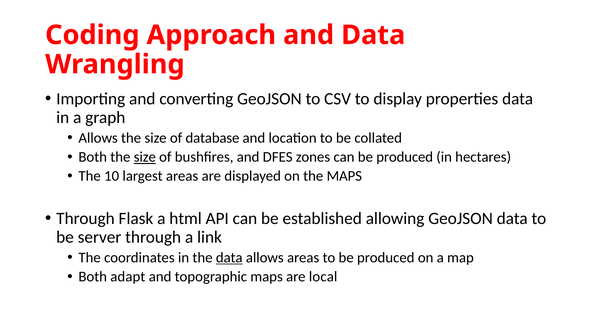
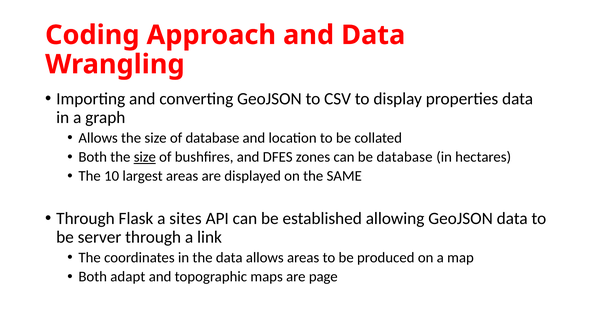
can be produced: produced -> database
the MAPS: MAPS -> SAME
html: html -> sites
data at (229, 258) underline: present -> none
local: local -> page
